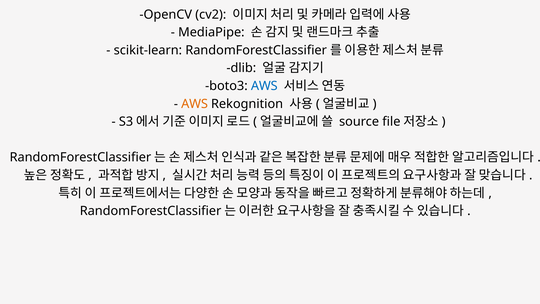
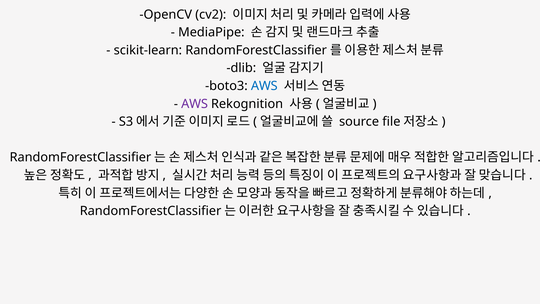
AWS at (195, 104) colour: orange -> purple
